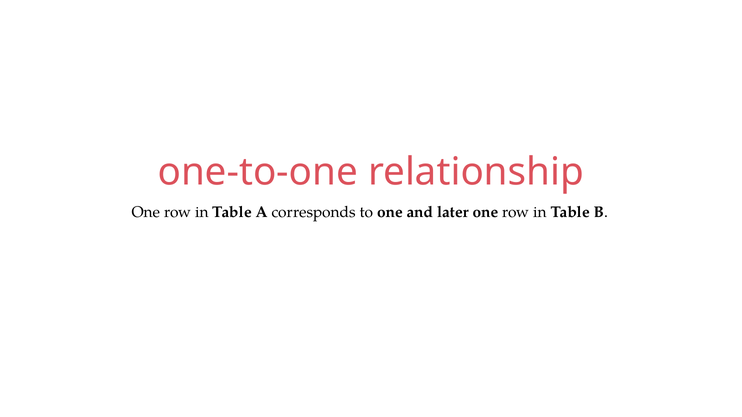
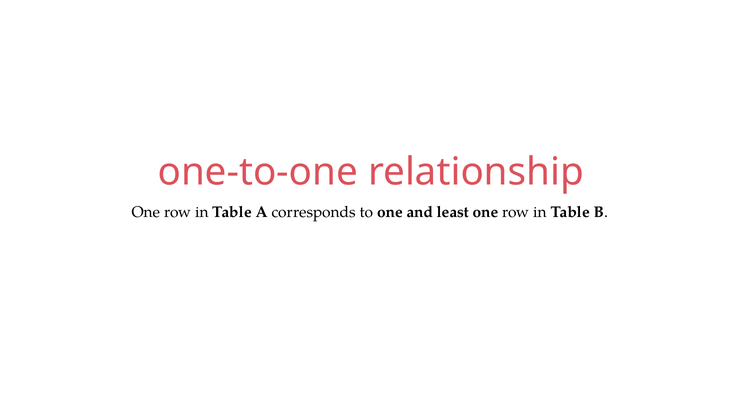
later: later -> least
